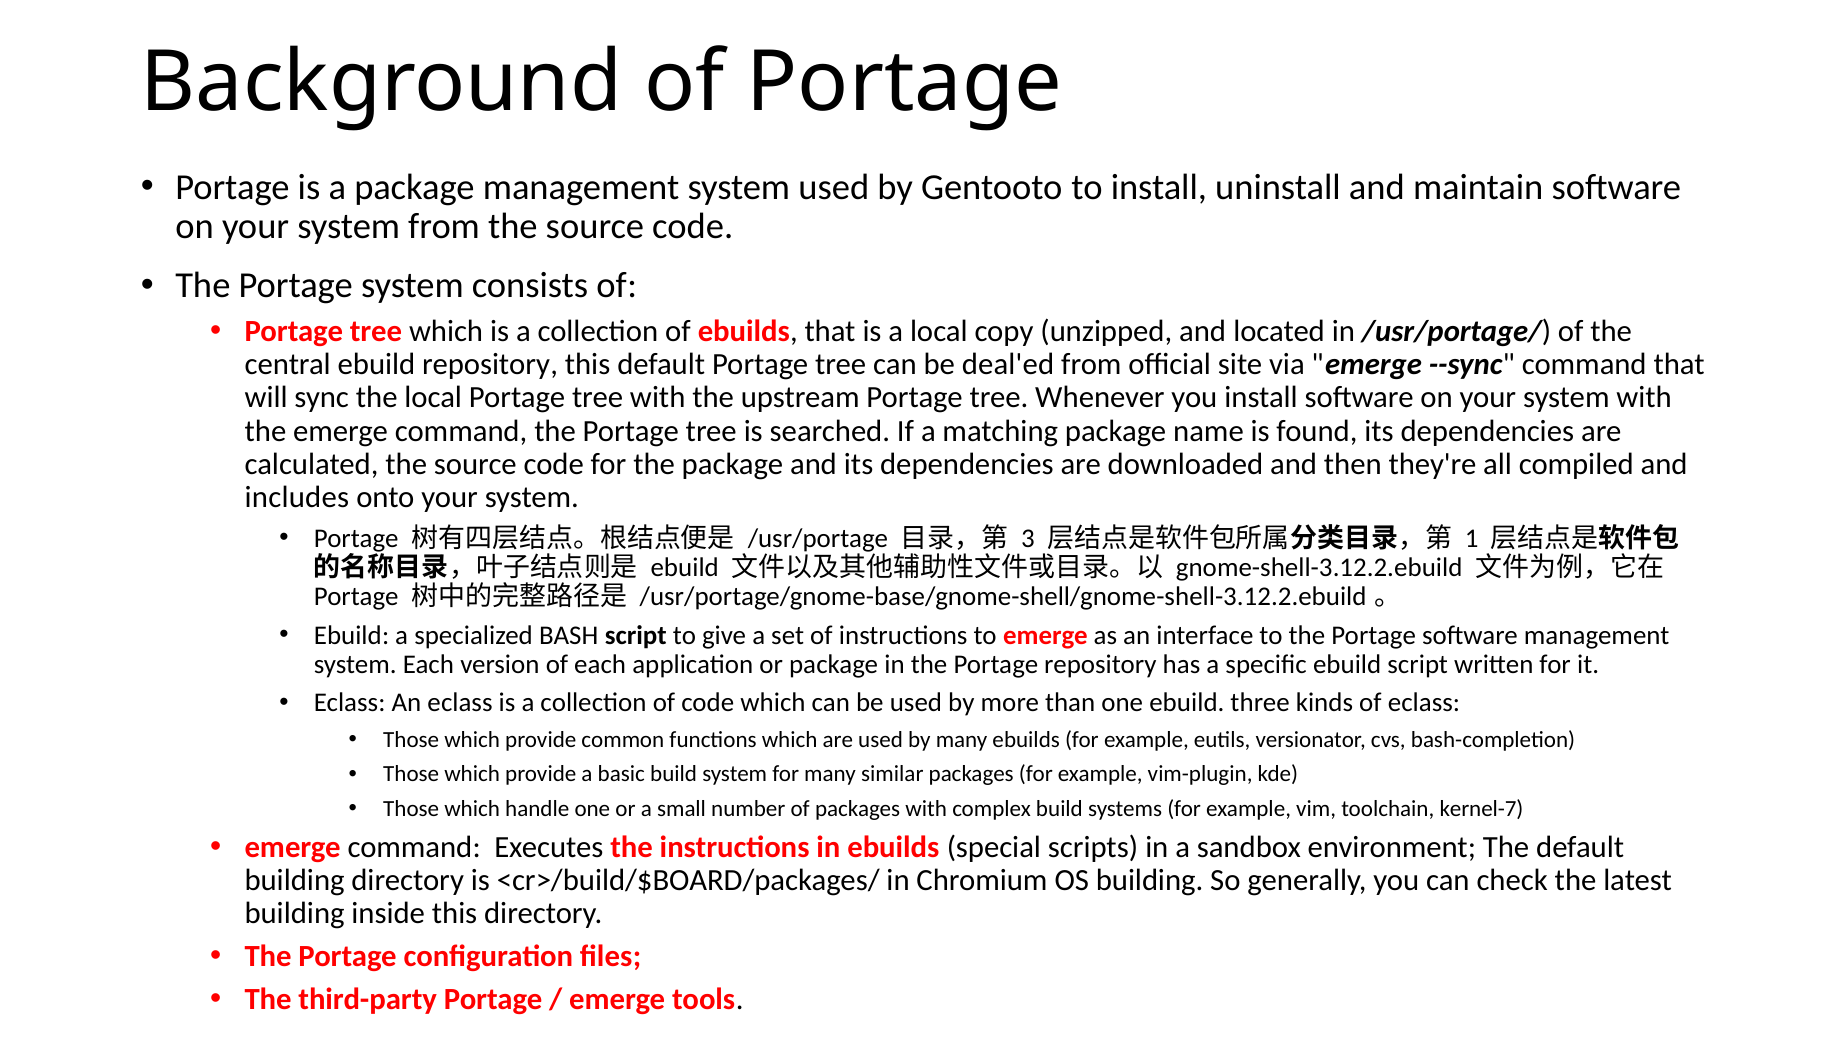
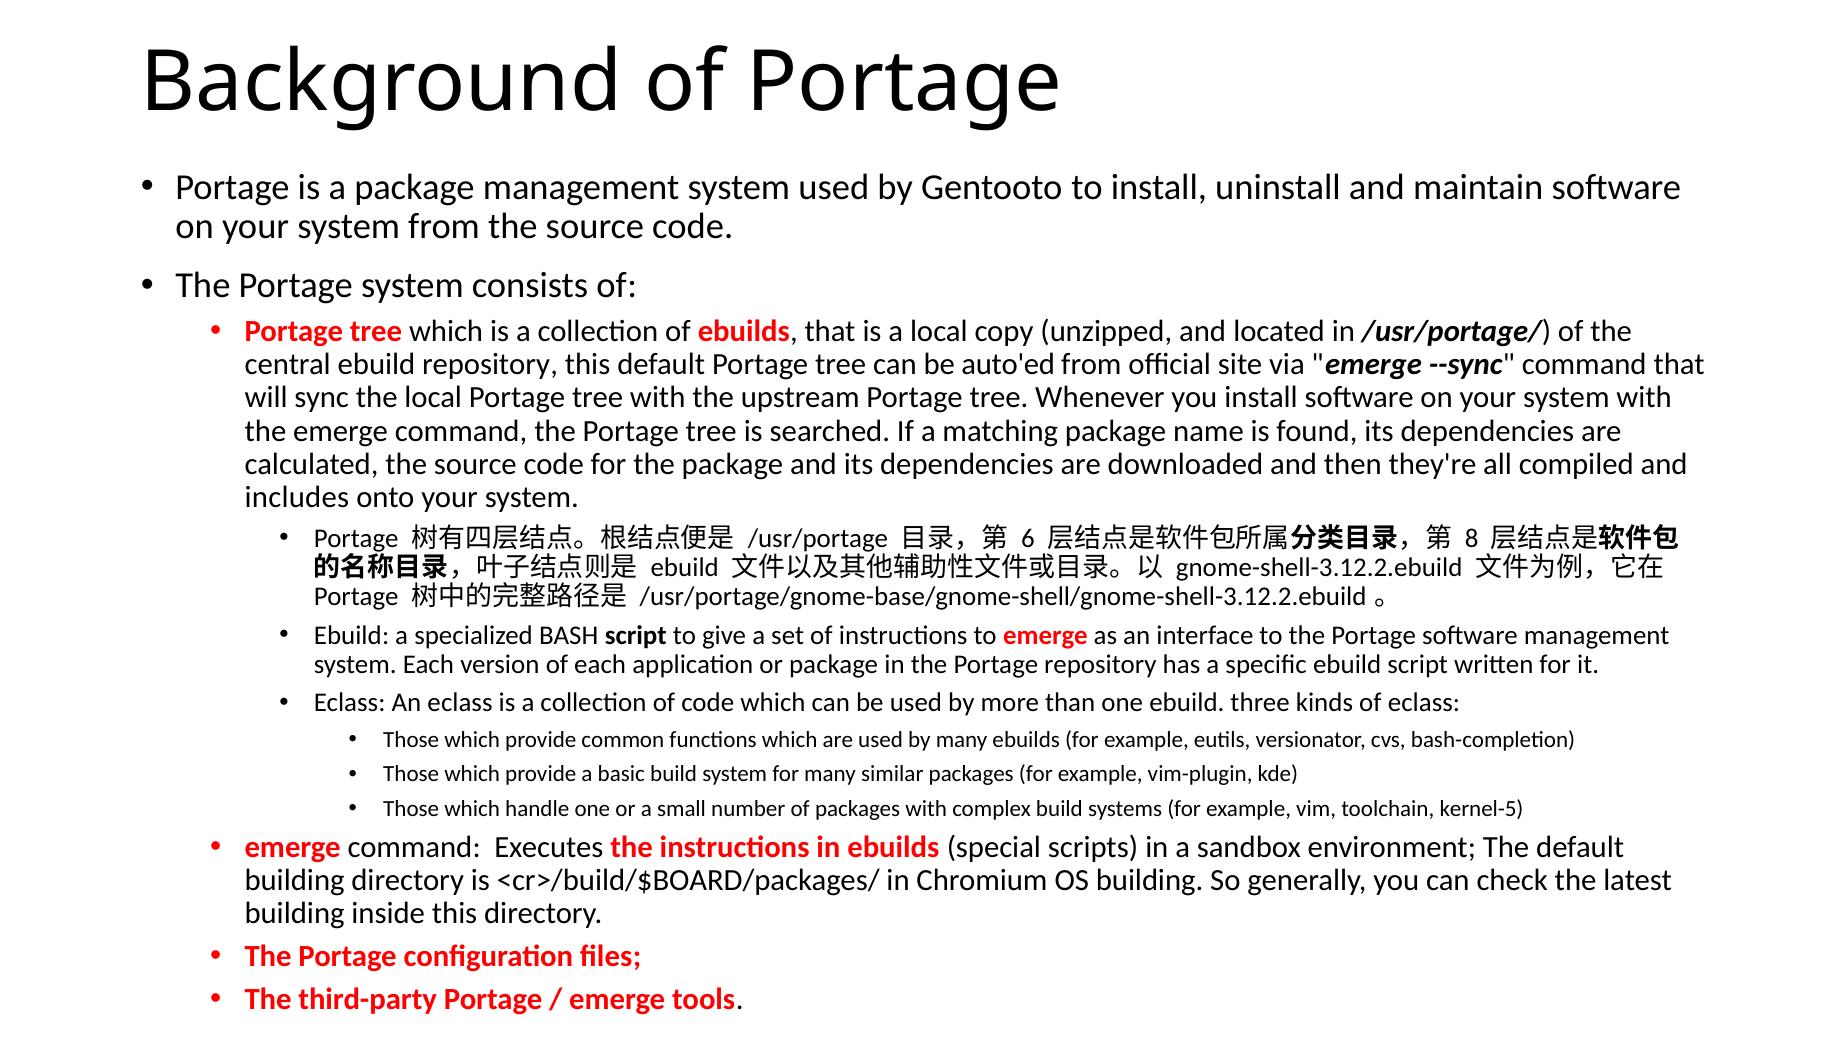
deal'ed: deal'ed -> auto'ed
3: 3 -> 6
1: 1 -> 8
kernel-7: kernel-7 -> kernel-5
